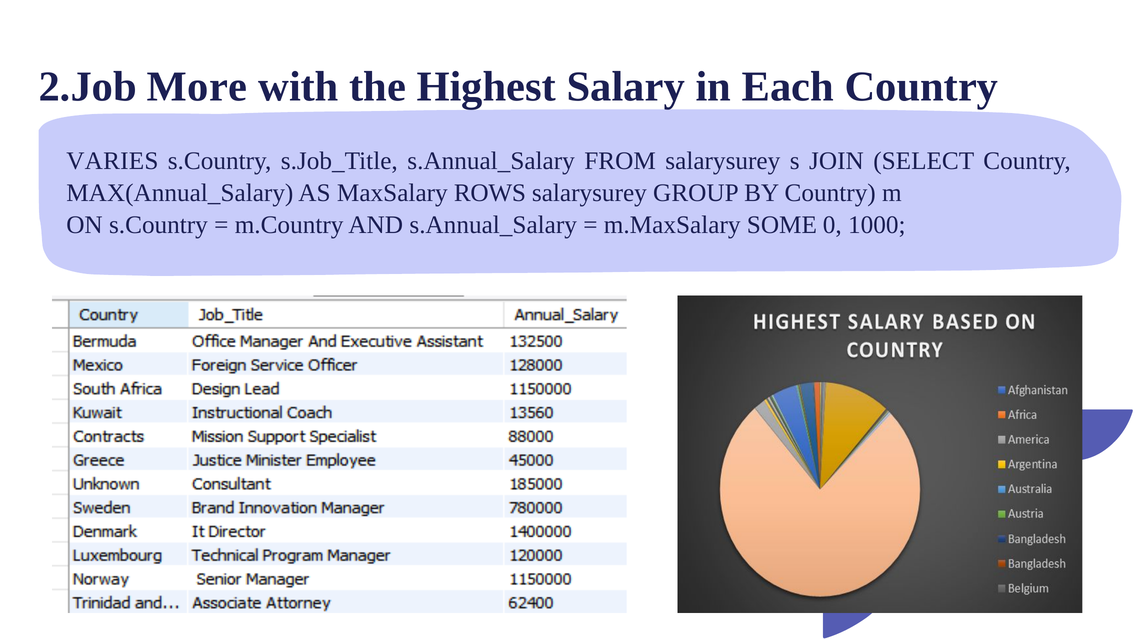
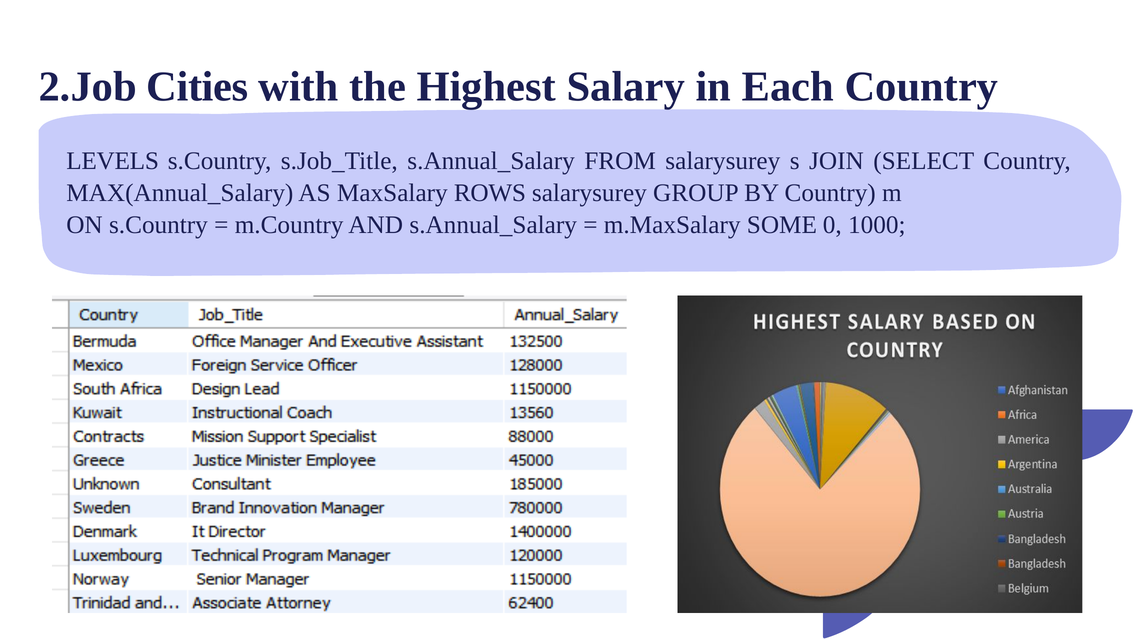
More: More -> Cities
VARIES: VARIES -> LEVELS
